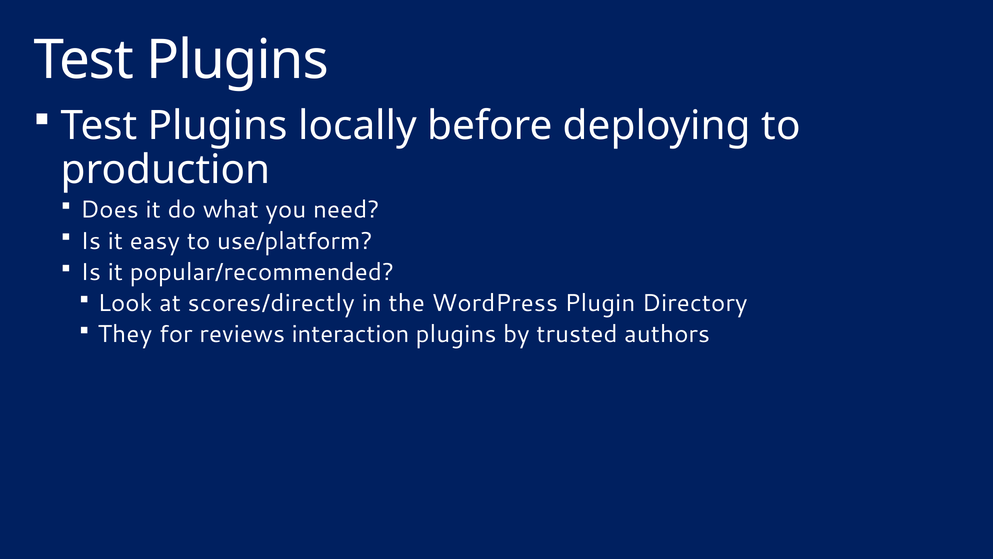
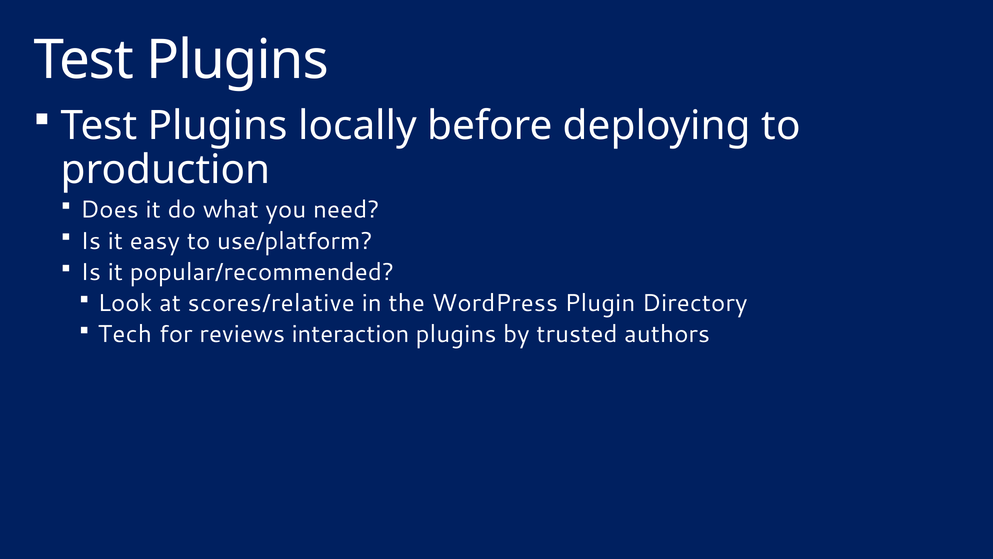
scores/directly: scores/directly -> scores/relative
They: They -> Tech
